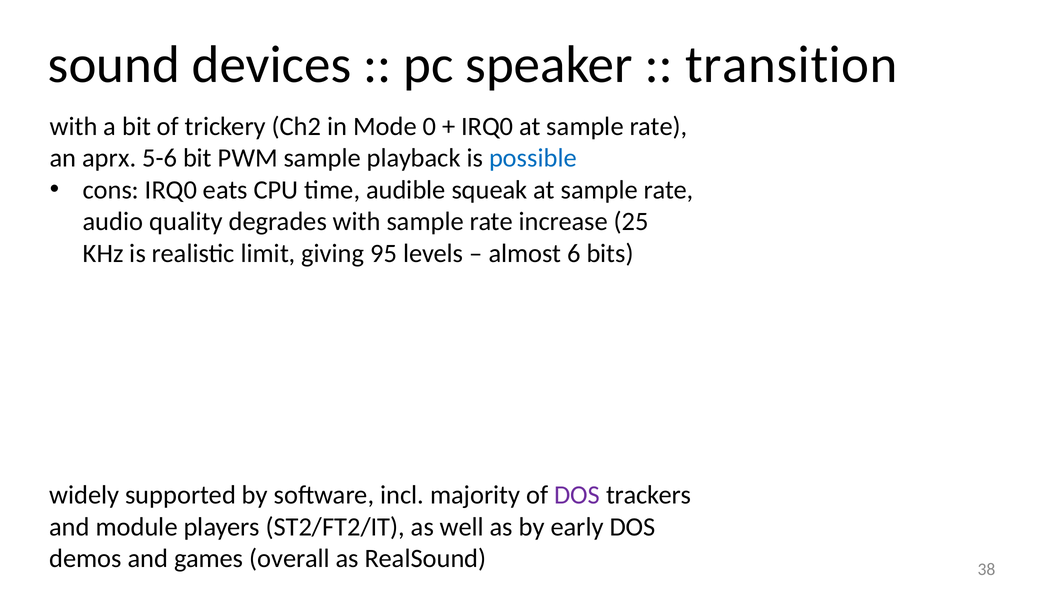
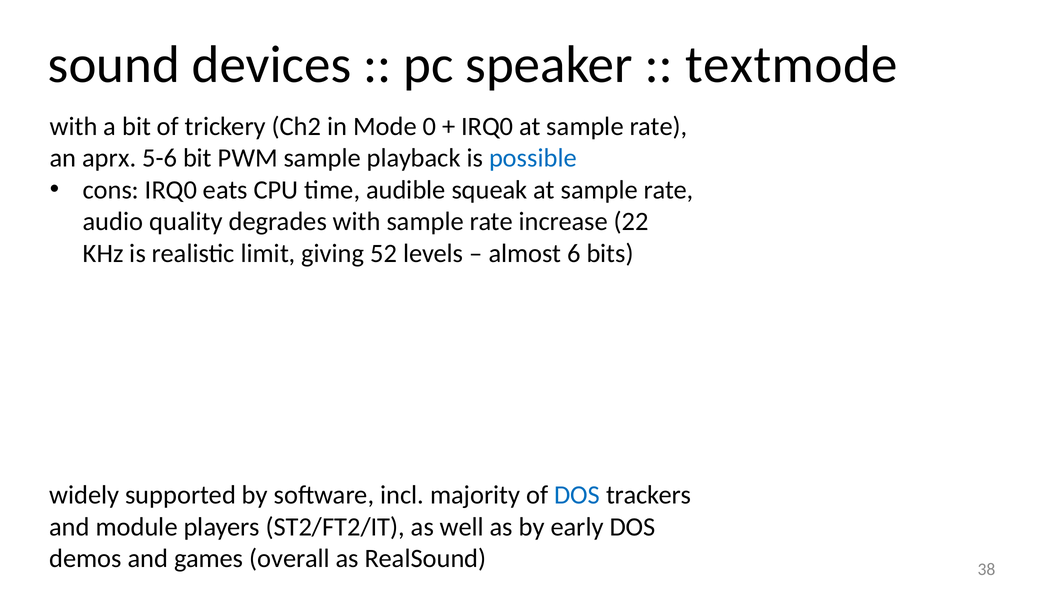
transition: transition -> textmode
25: 25 -> 22
95: 95 -> 52
DOS at (577, 495) colour: purple -> blue
